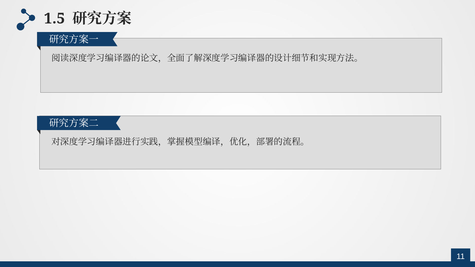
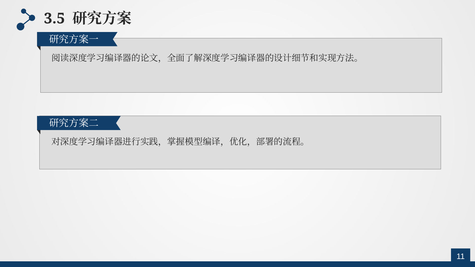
1.5: 1.5 -> 3.5
